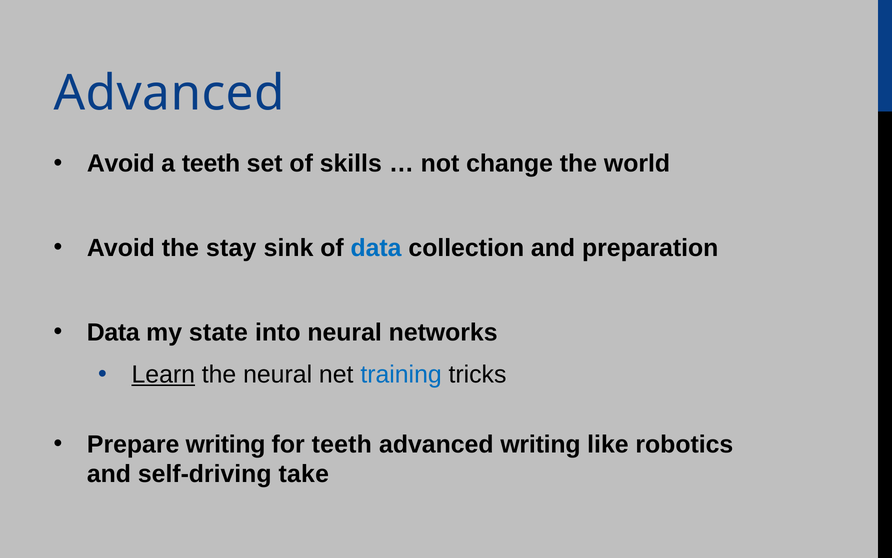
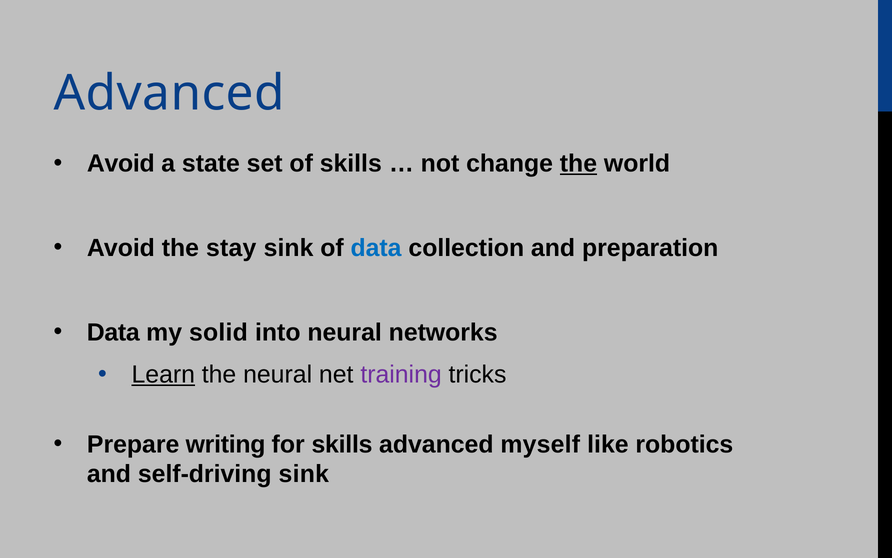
a teeth: teeth -> state
the at (578, 164) underline: none -> present
state: state -> solid
training colour: blue -> purple
for teeth: teeth -> skills
advanced writing: writing -> myself
self-driving take: take -> sink
